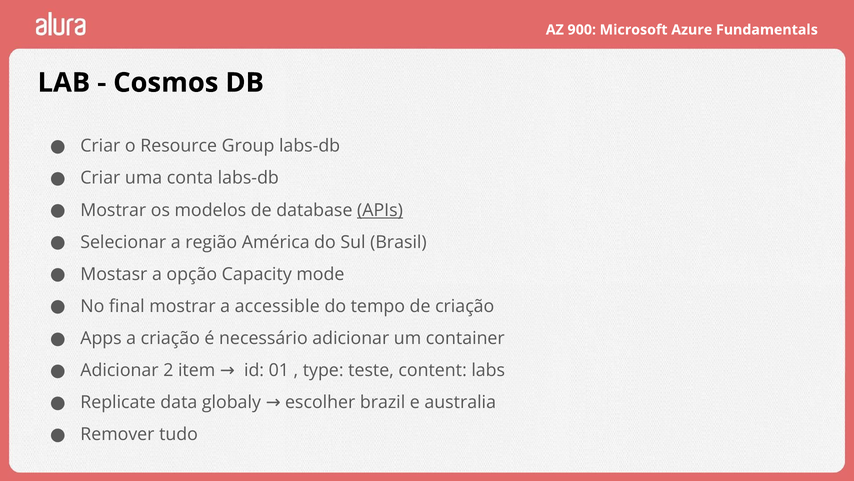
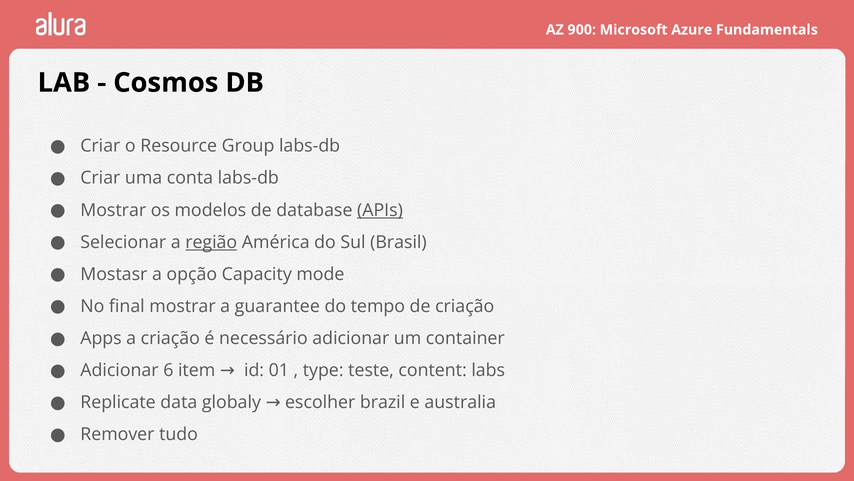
região underline: none -> present
accessible: accessible -> guarantee
2: 2 -> 6
